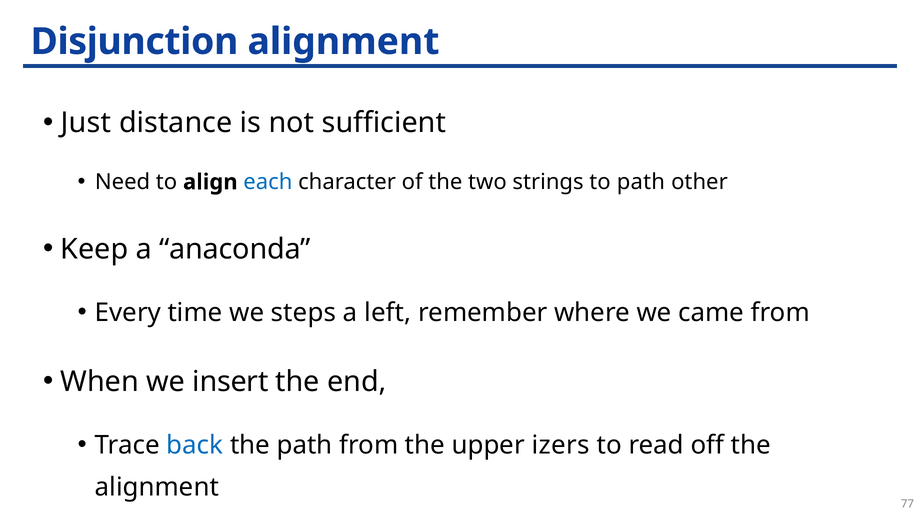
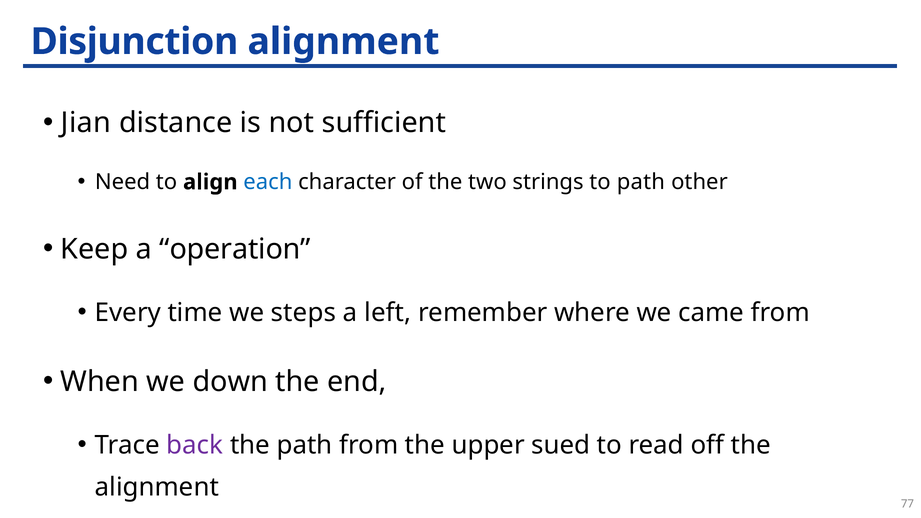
Just: Just -> Jian
anaconda: anaconda -> operation
insert: insert -> down
back colour: blue -> purple
izers: izers -> sued
